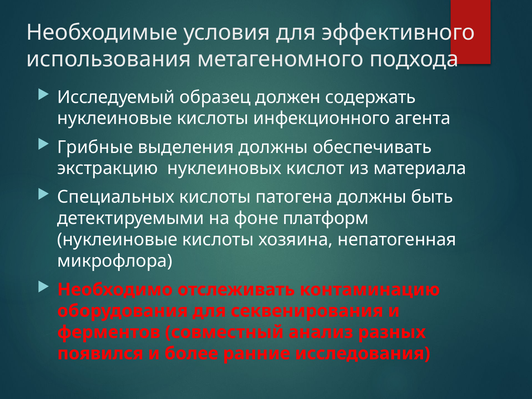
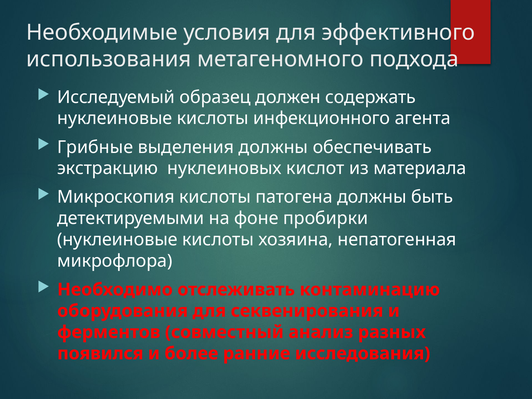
Специальных: Специальных -> Микроскопия
платформ: платформ -> пробирки
